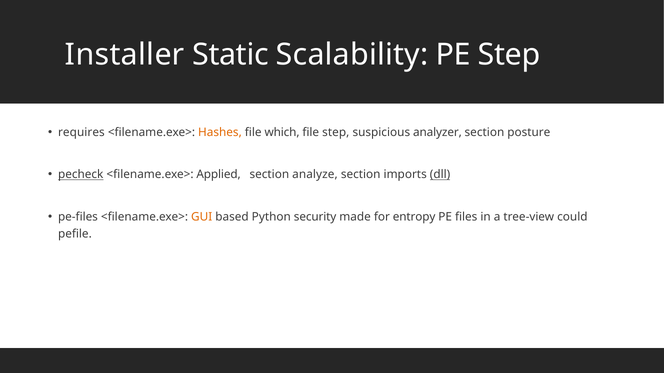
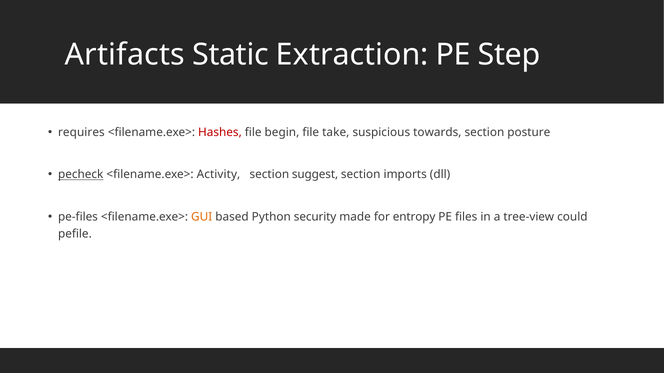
Installer: Installer -> Artifacts
Scalability: Scalability -> Extraction
Hashes colour: orange -> red
which: which -> begin
file step: step -> take
analyzer: analyzer -> towards
Applied: Applied -> Activity
analyze: analyze -> suggest
dll underline: present -> none
